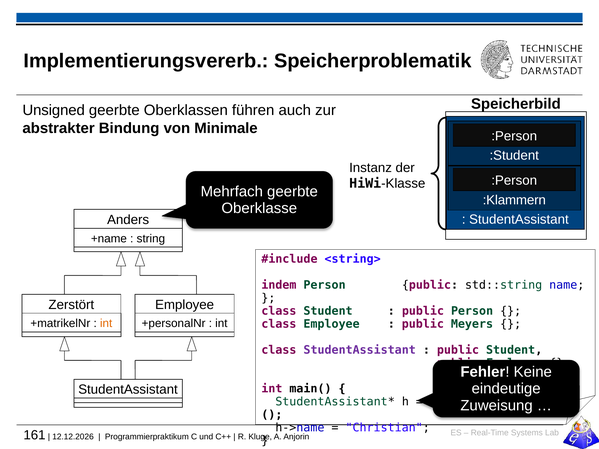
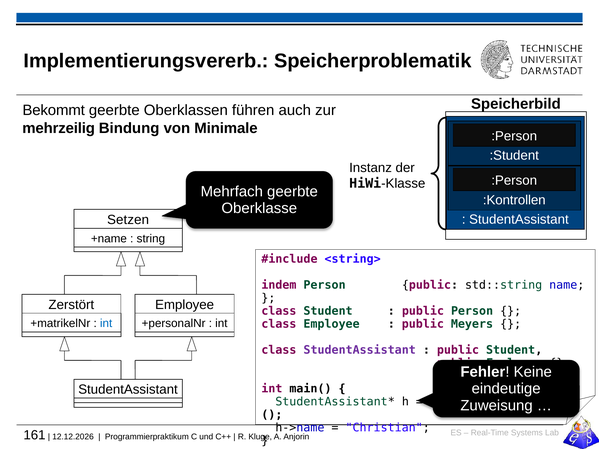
Unsigned: Unsigned -> Bekommt
abstrakter: abstrakter -> mehrzeilig
:Klammern: :Klammern -> :Kontrollen
Anders: Anders -> Setzen
int at (106, 324) colour: orange -> blue
